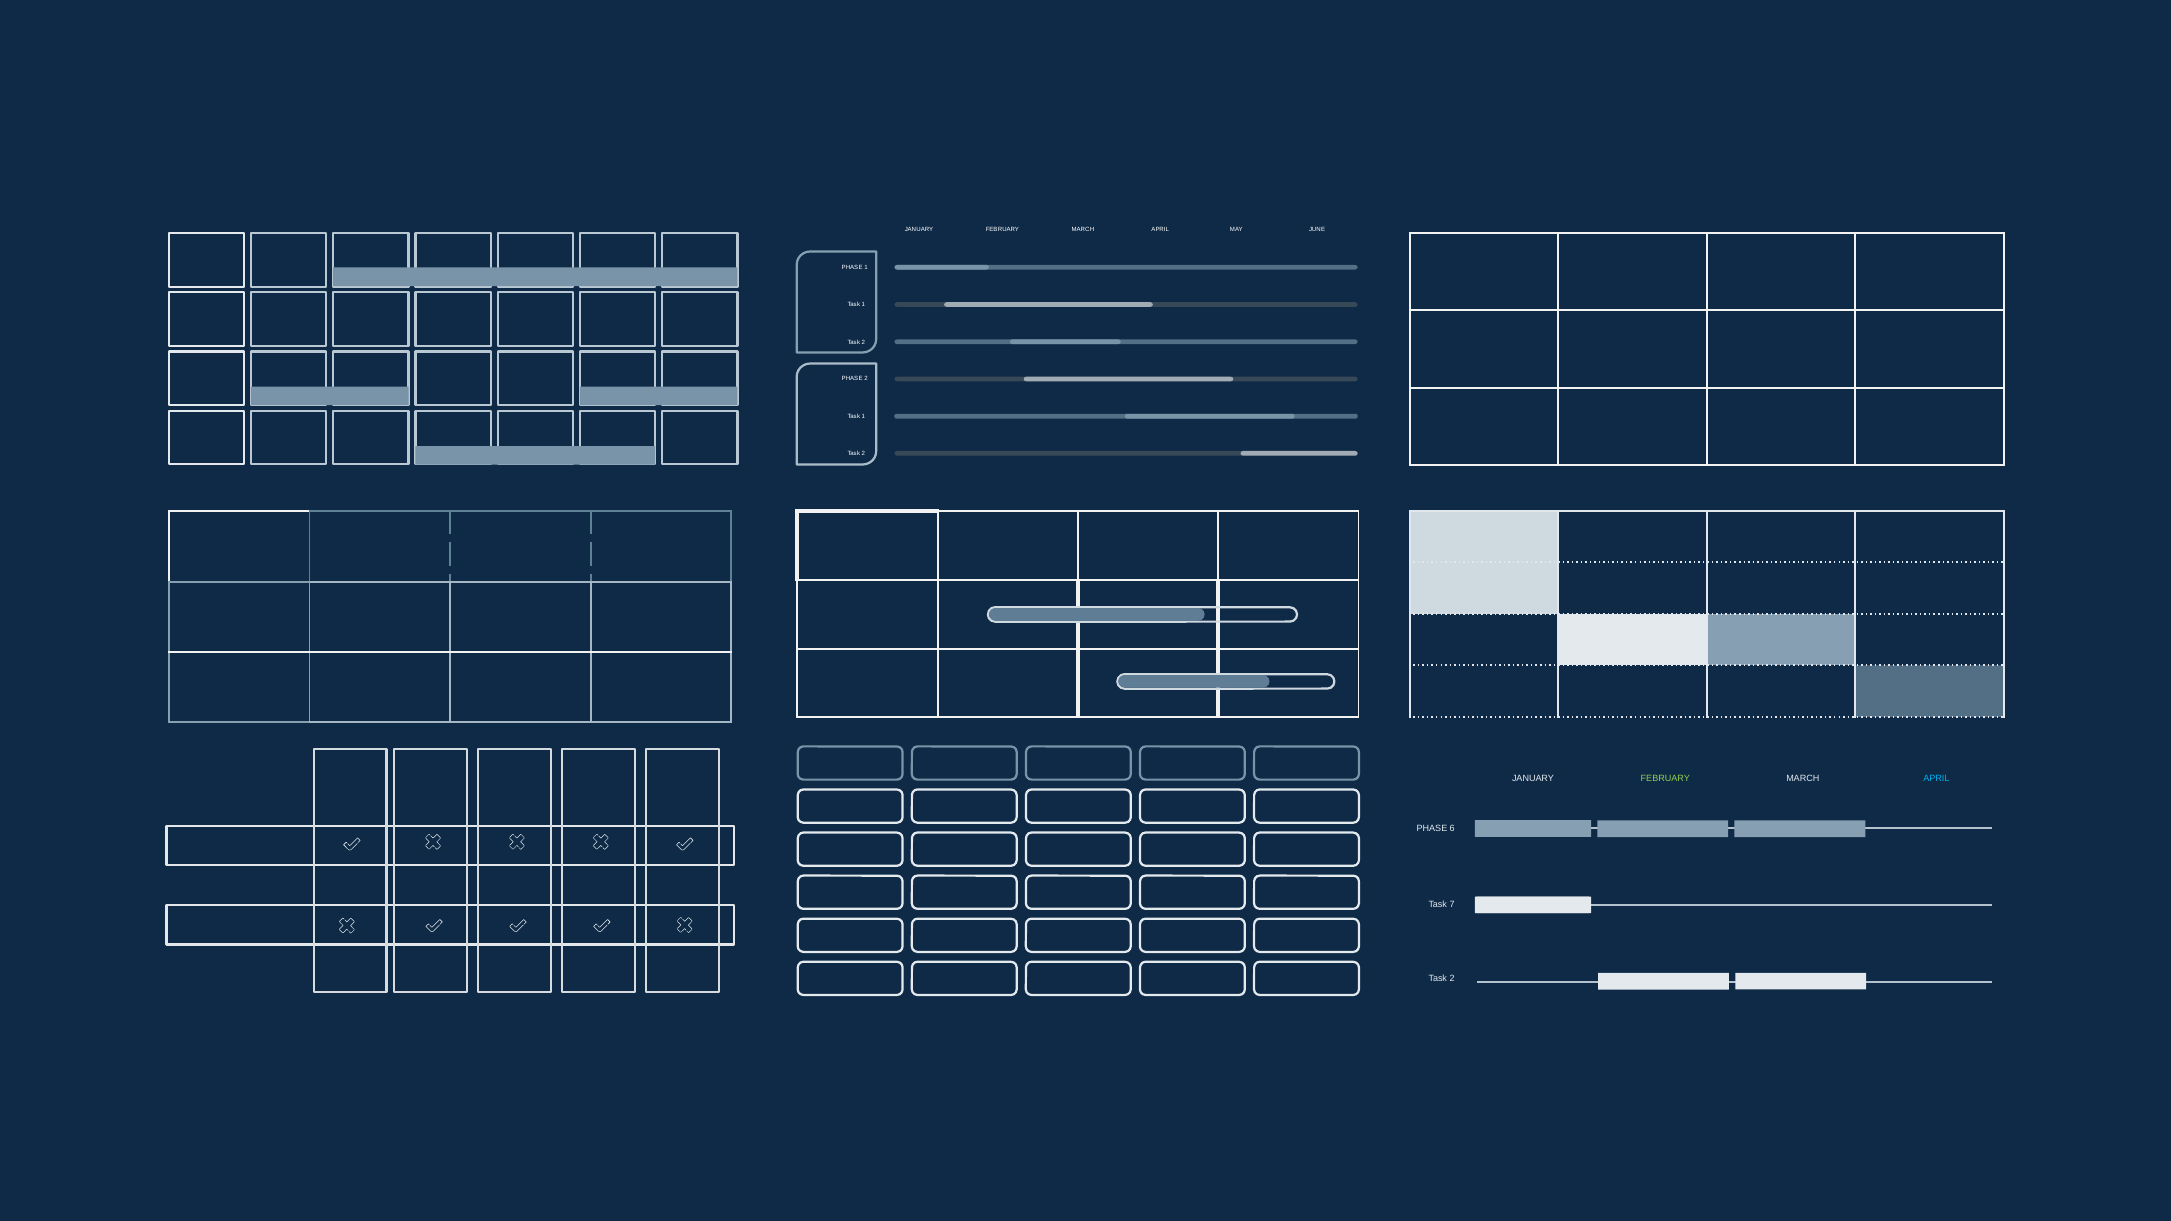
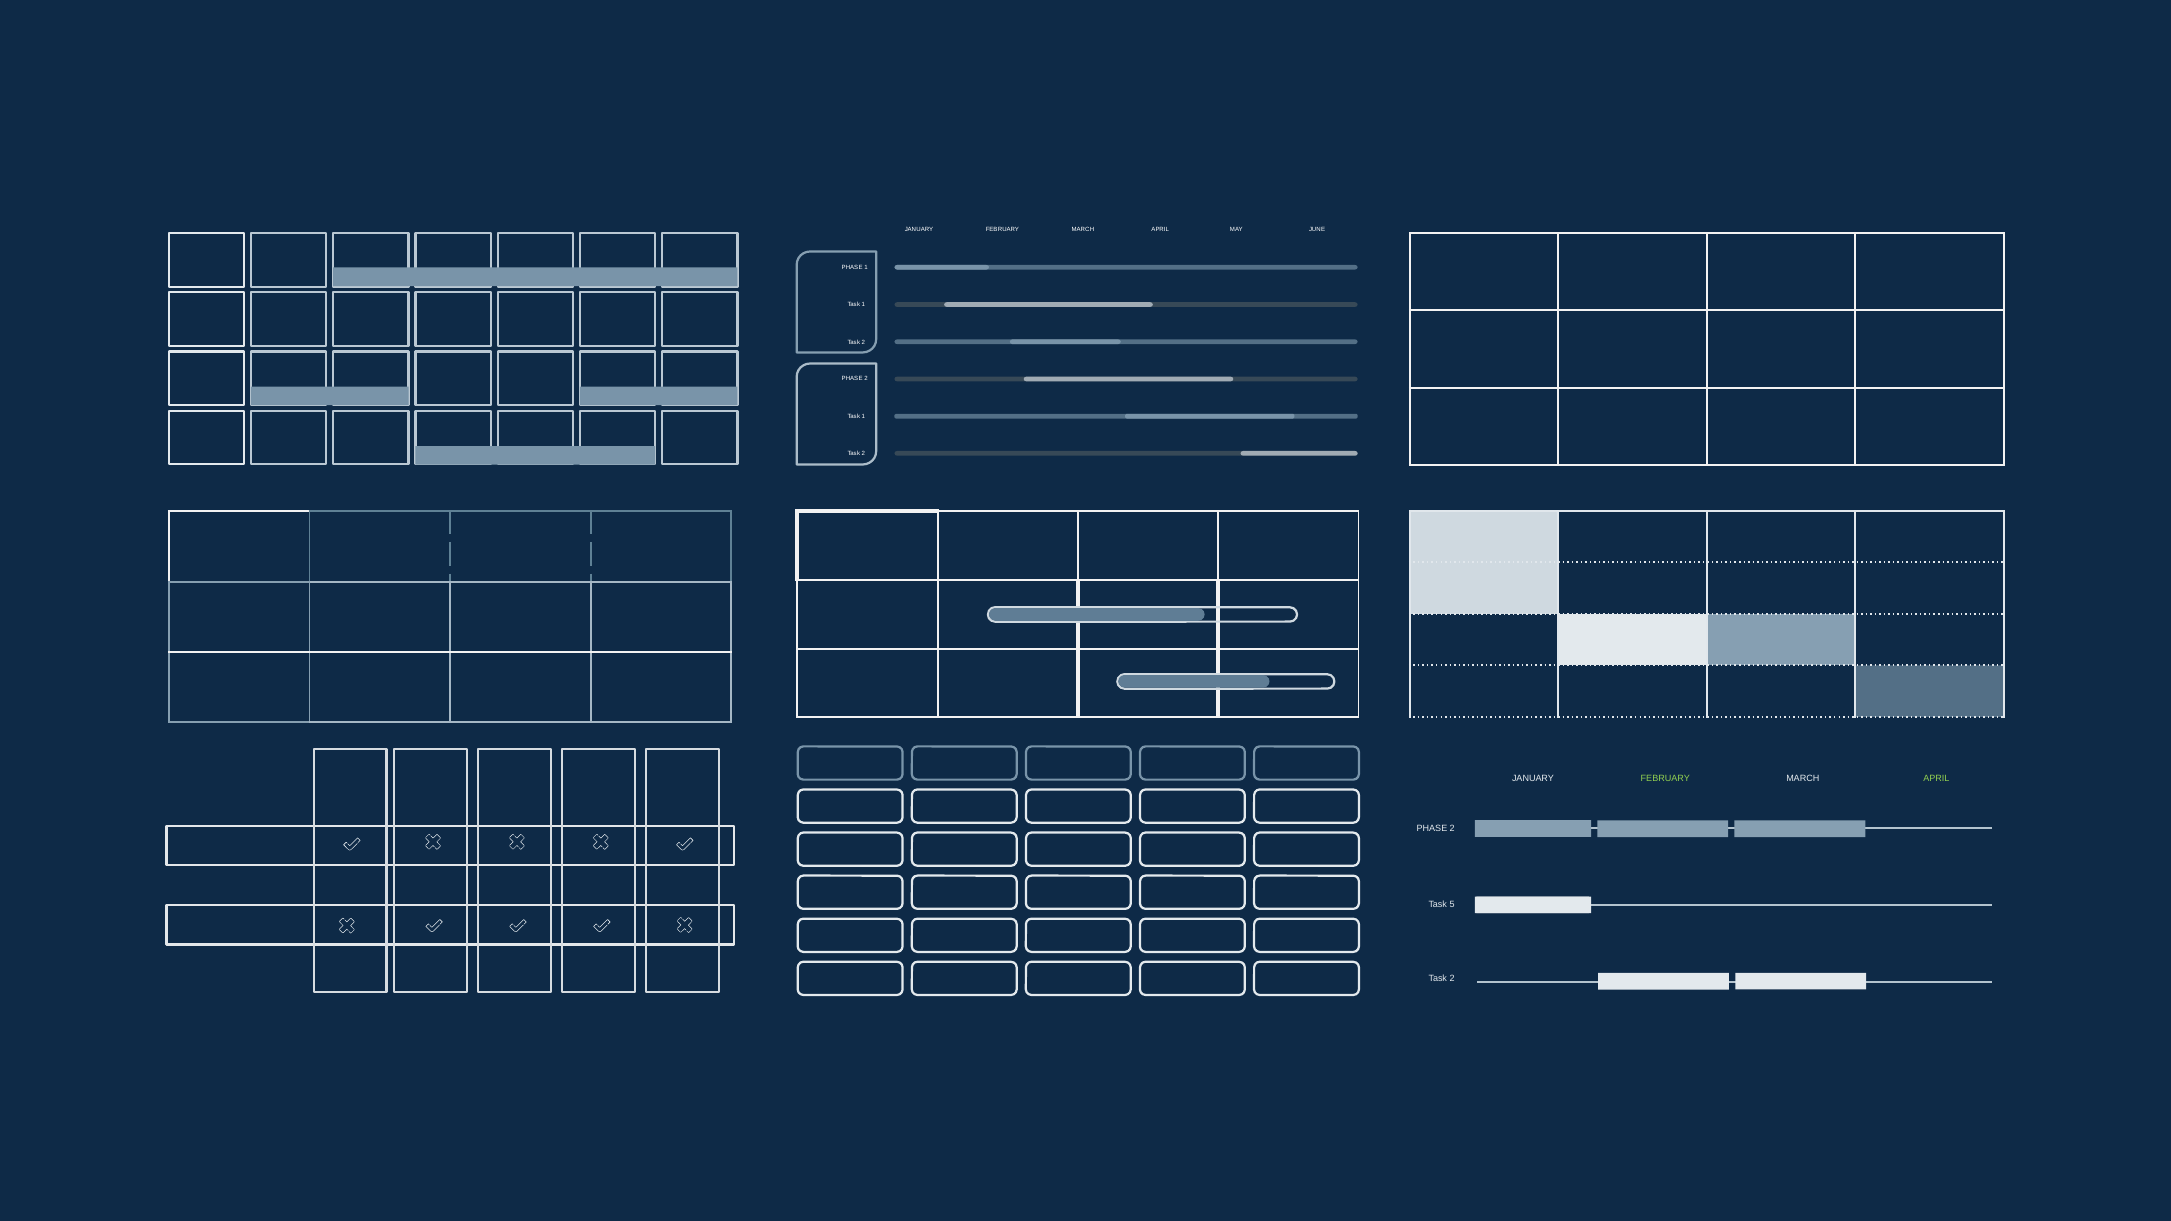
APRIL at (1936, 779) colour: light blue -> light green
6 at (1452, 829): 6 -> 2
7: 7 -> 5
